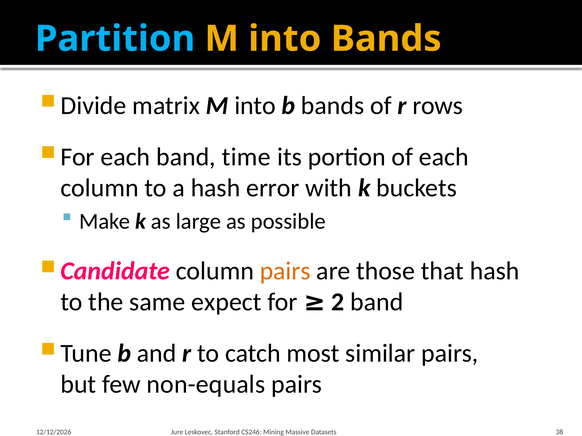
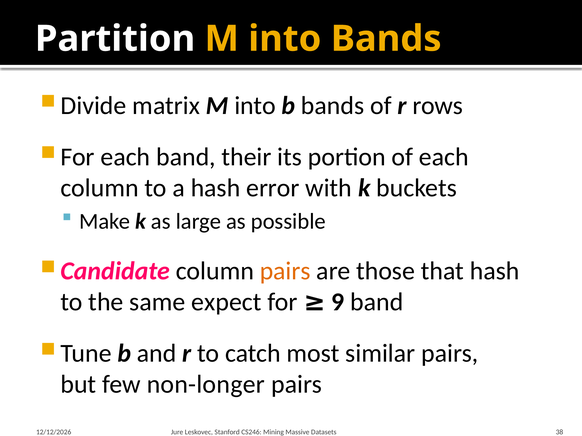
Partition colour: light blue -> white
time: time -> their
2: 2 -> 9
non-equals: non-equals -> non-longer
